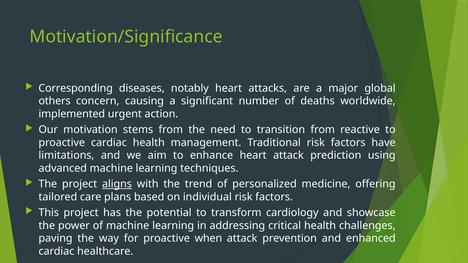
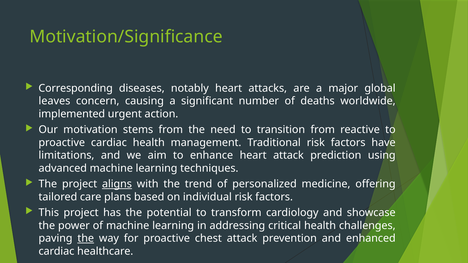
others: others -> leaves
the at (86, 239) underline: none -> present
when: when -> chest
